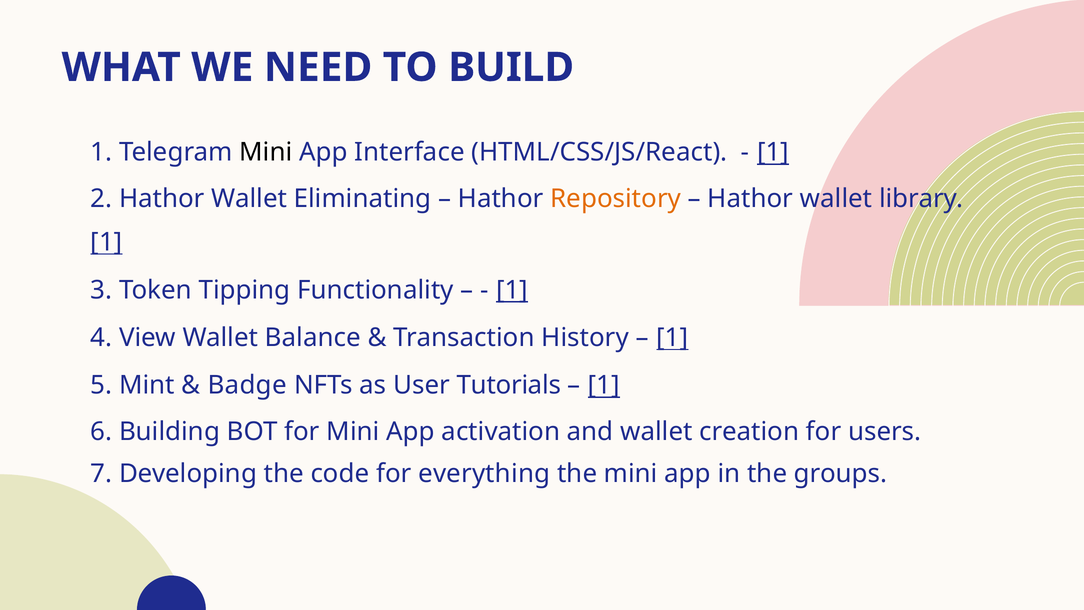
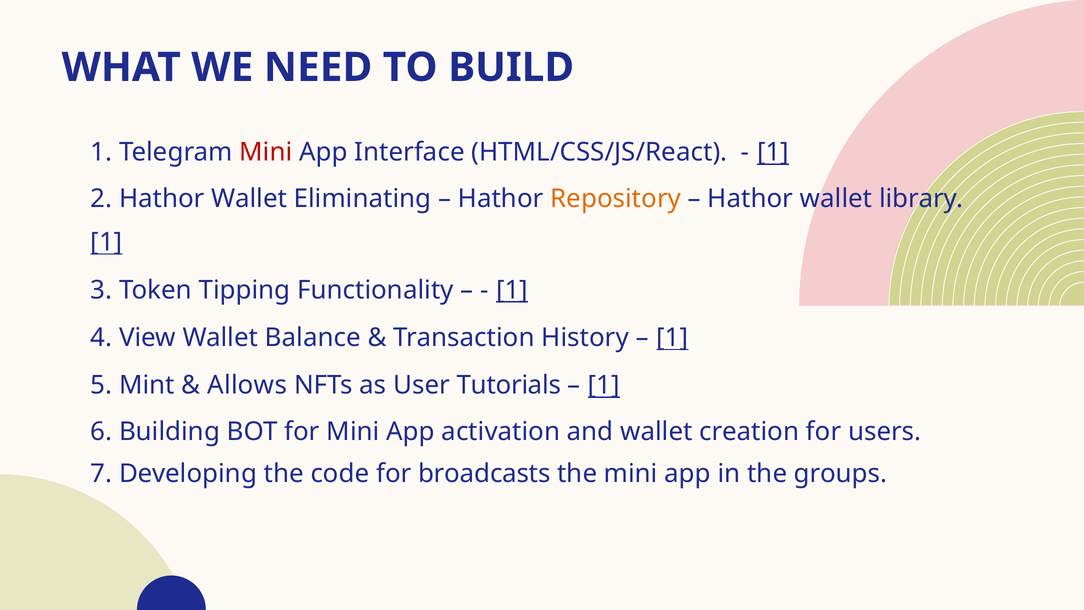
Mini at (266, 152) colour: black -> red
Badge: Badge -> Allows
everything: everything -> broadcasts
